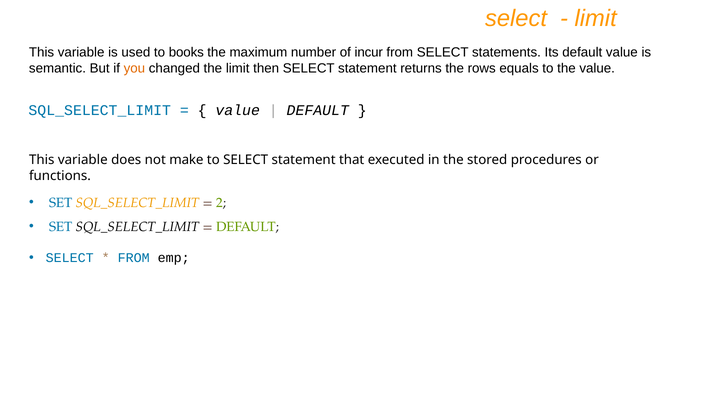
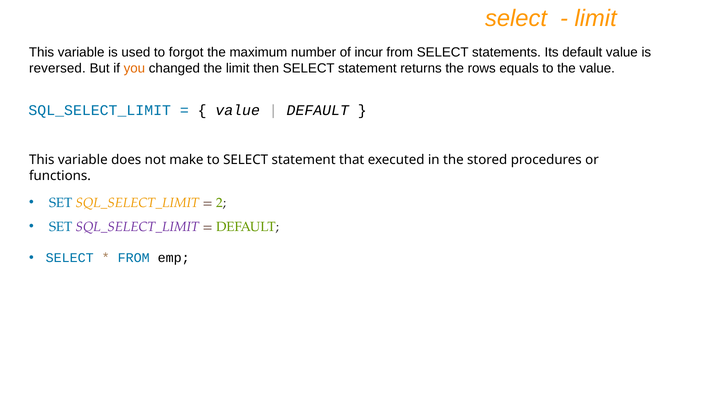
books: books -> forgot
semantic: semantic -> reversed
SQL_SELECT_LIMIT at (137, 227) colour: black -> purple
